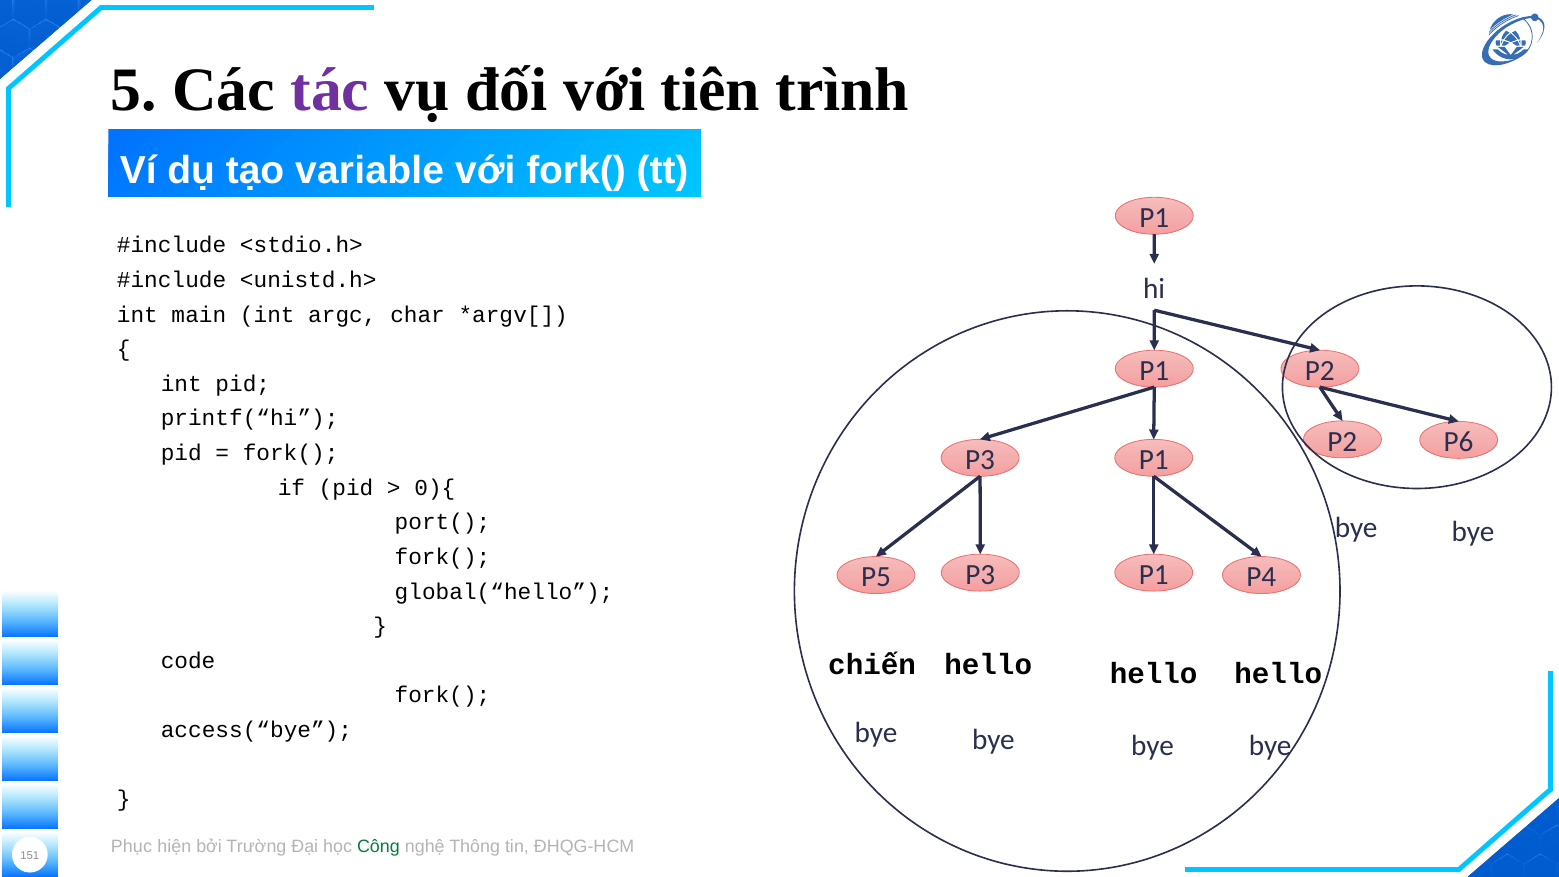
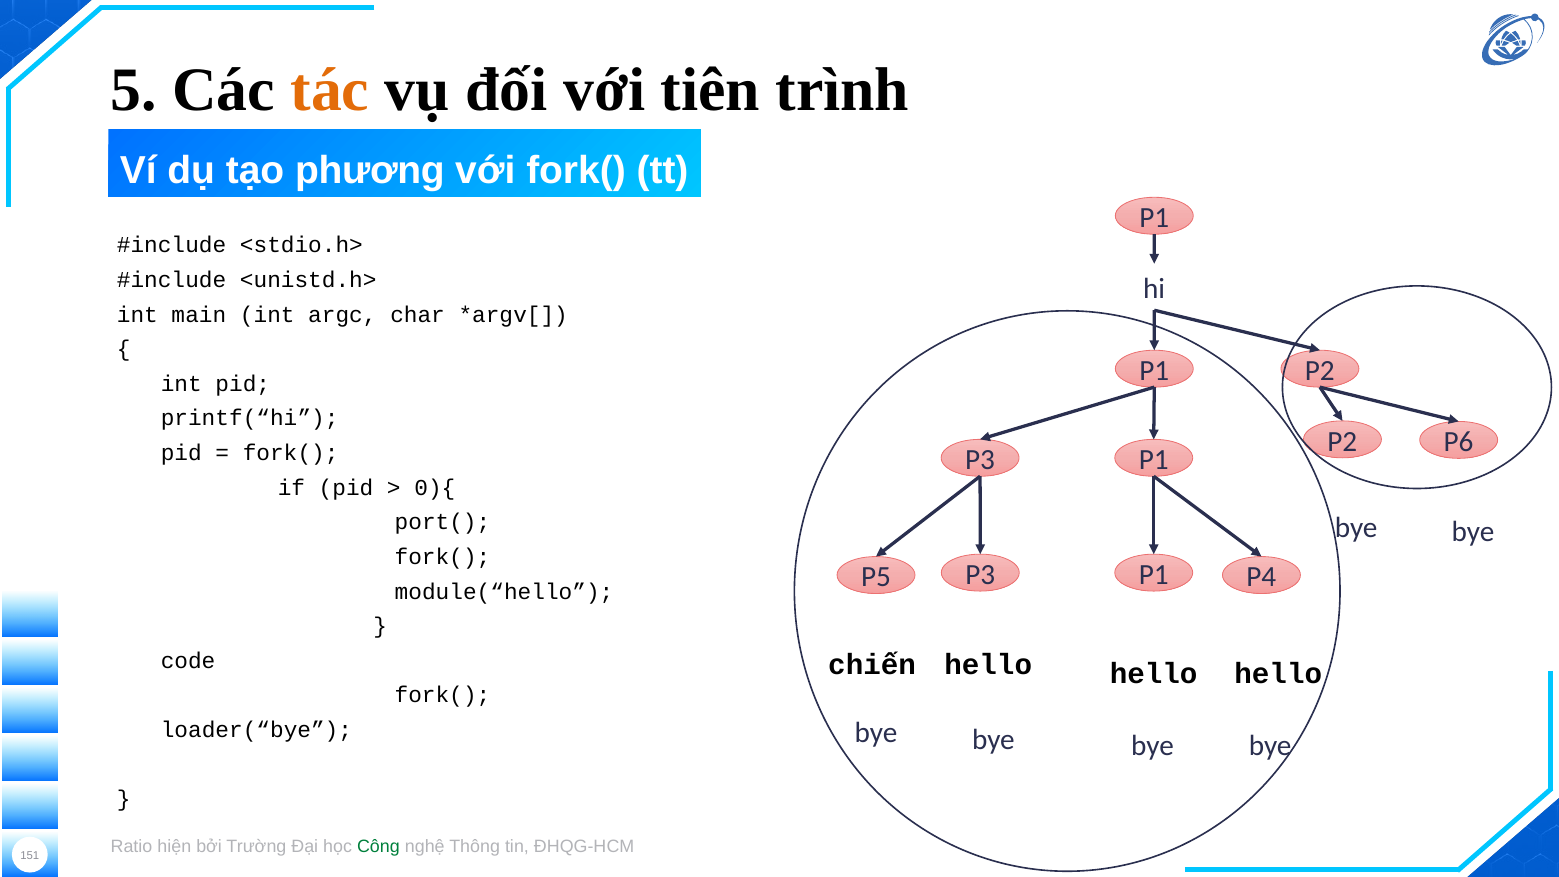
tác colour: purple -> orange
variable: variable -> phương
global(“hello: global(“hello -> module(“hello
access(“bye: access(“bye -> loader(“bye
Phục: Phục -> Ratio
